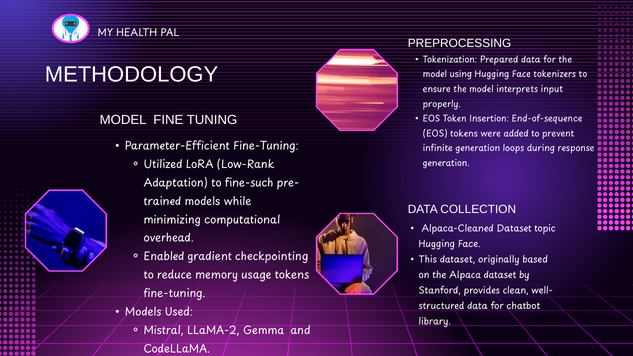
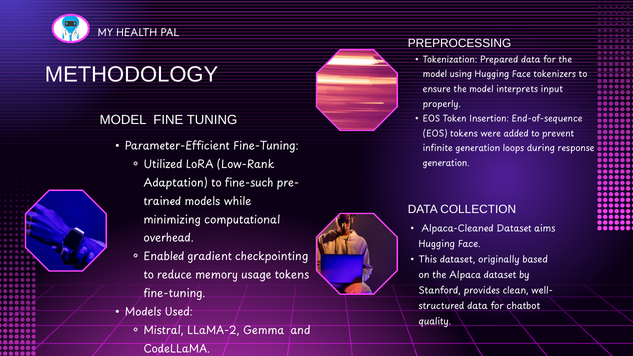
topic: topic -> aims
library: library -> quality
